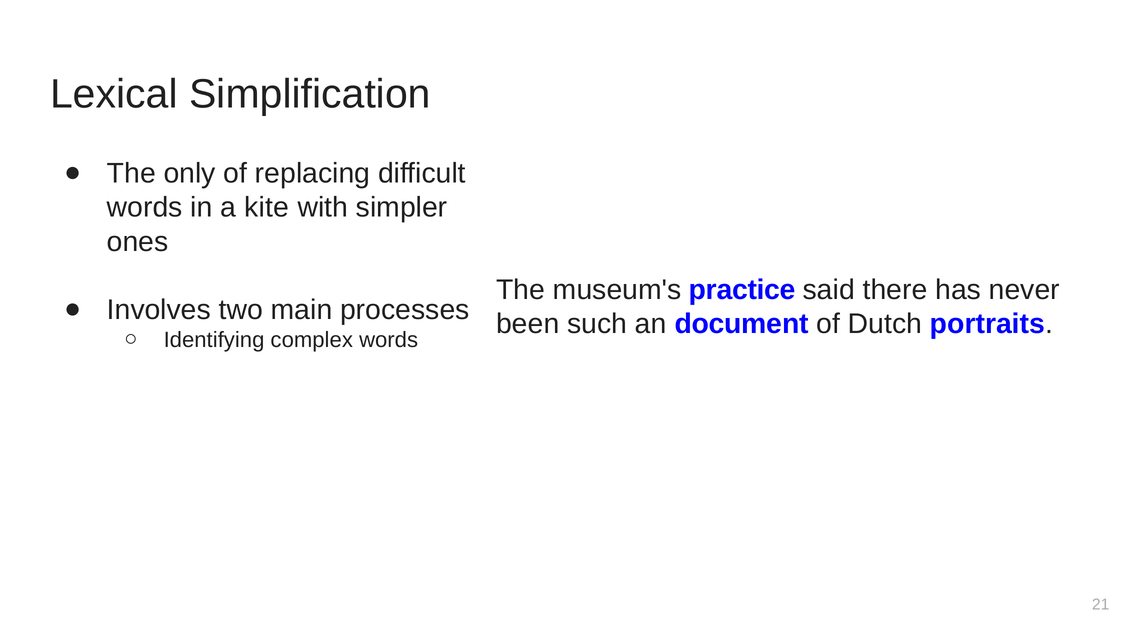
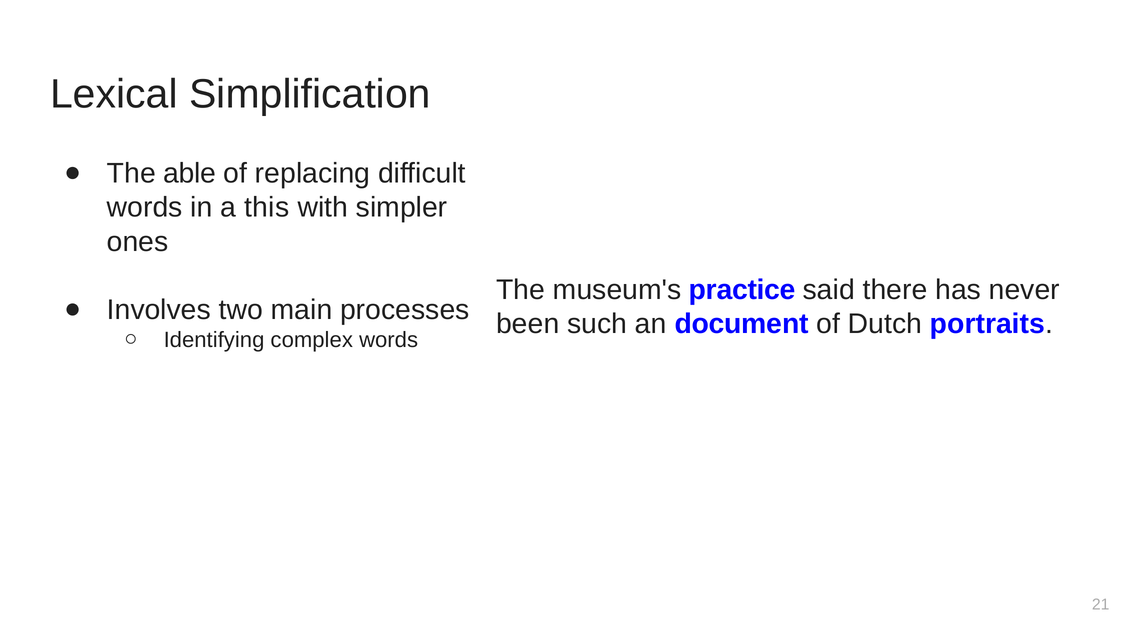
only: only -> able
kite: kite -> this
